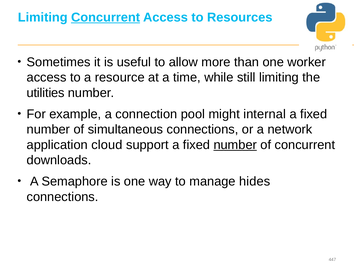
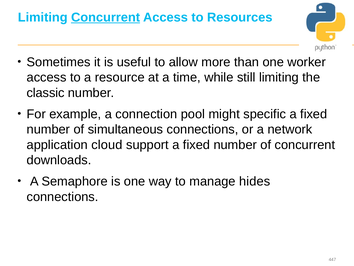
utilities: utilities -> classic
internal: internal -> specific
number at (235, 145) underline: present -> none
